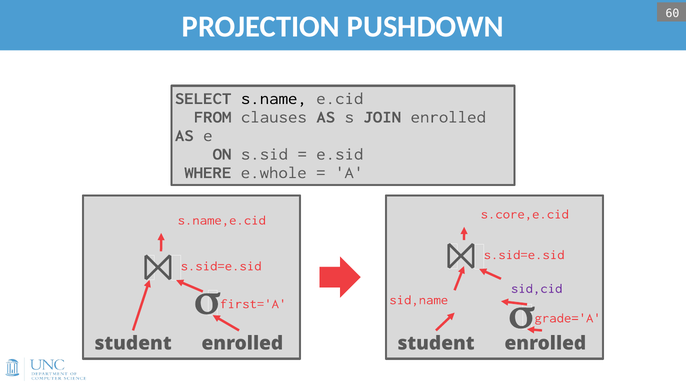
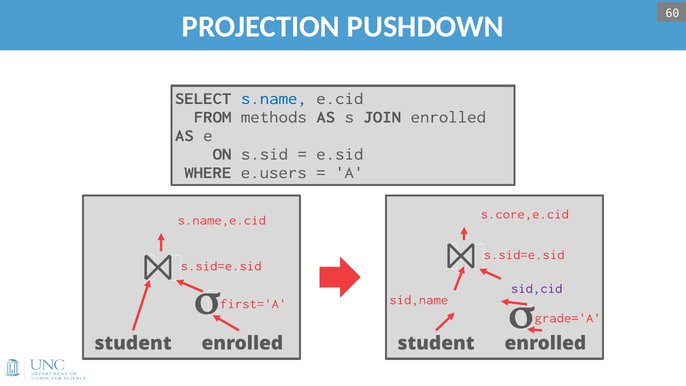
s.name colour: black -> blue
clauses: clauses -> methods
e.whole: e.whole -> e.users
